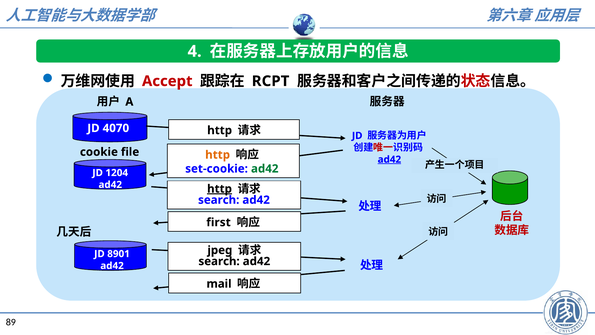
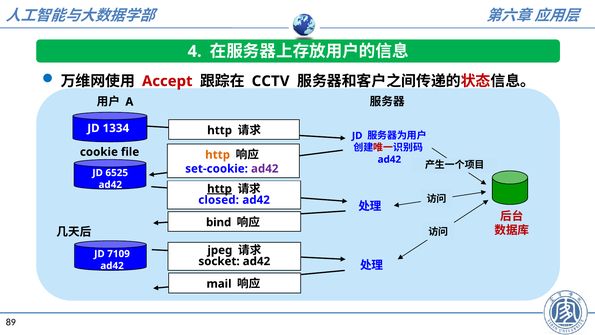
RCPT: RCPT -> CCTV
4070: 4070 -> 1334
ad42 at (389, 159) underline: present -> none
ad42 at (265, 169) colour: green -> purple
1204: 1204 -> 6525
search at (219, 200): search -> closed
first: first -> bind
8901: 8901 -> 7109
search at (219, 261): search -> socket
